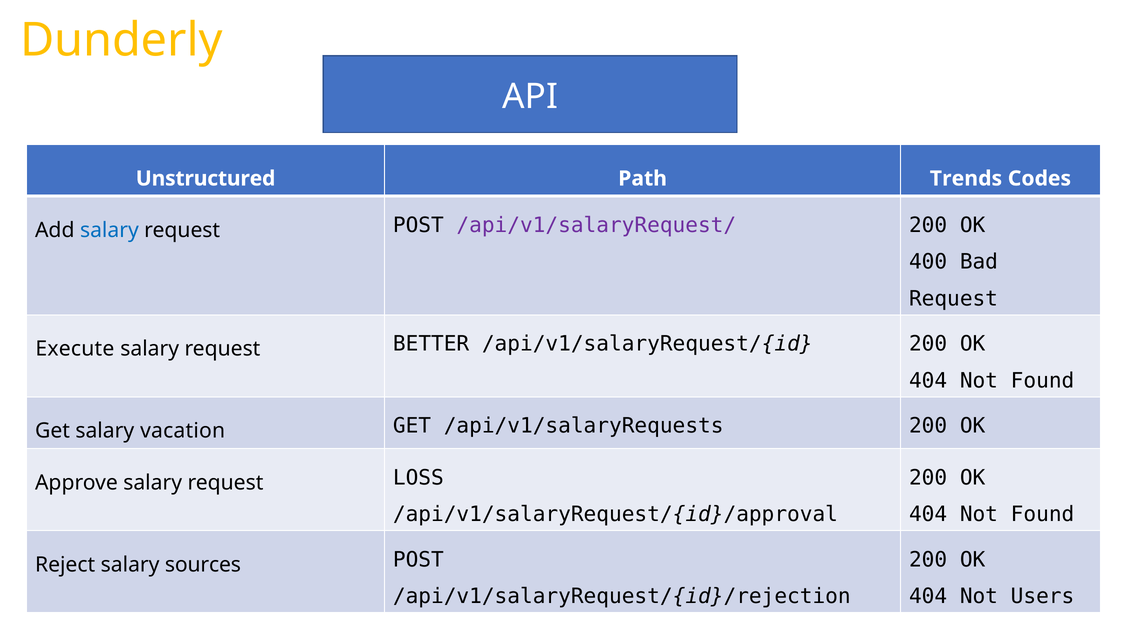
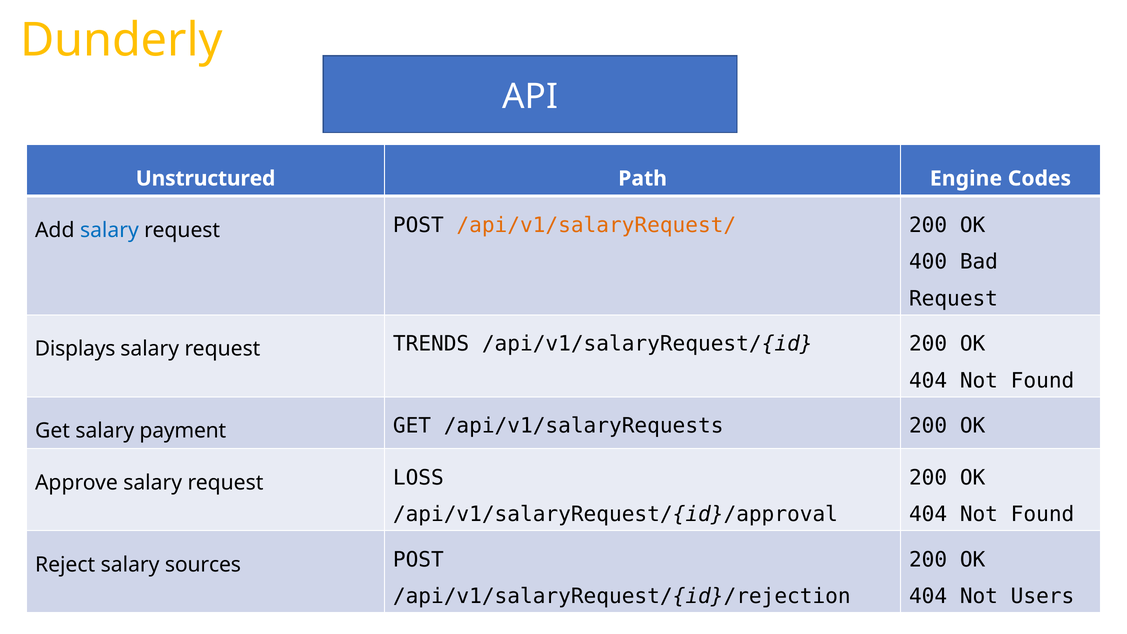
Trends: Trends -> Engine
/api/v1/salaryRequest/ colour: purple -> orange
Execute: Execute -> Displays
BETTER: BETTER -> TRENDS
vacation: vacation -> payment
